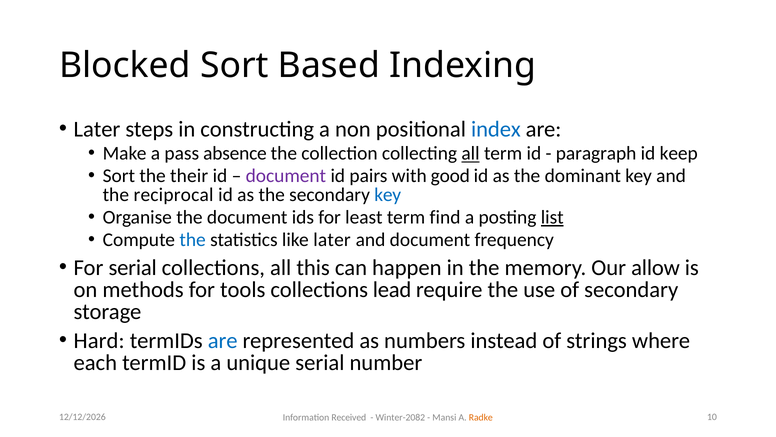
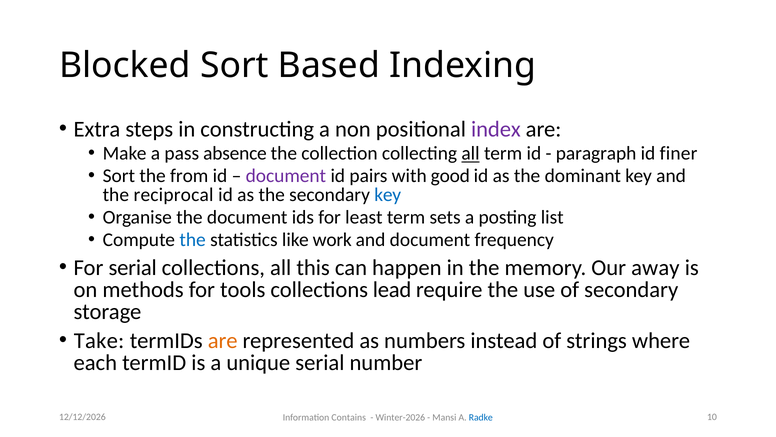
Later at (97, 129): Later -> Extra
index colour: blue -> purple
keep: keep -> finer
their: their -> from
find: find -> sets
list underline: present -> none
like later: later -> work
allow: allow -> away
Hard: Hard -> Take
are at (223, 341) colour: blue -> orange
Received: Received -> Contains
Winter-2082: Winter-2082 -> Winter-2026
Radke colour: orange -> blue
